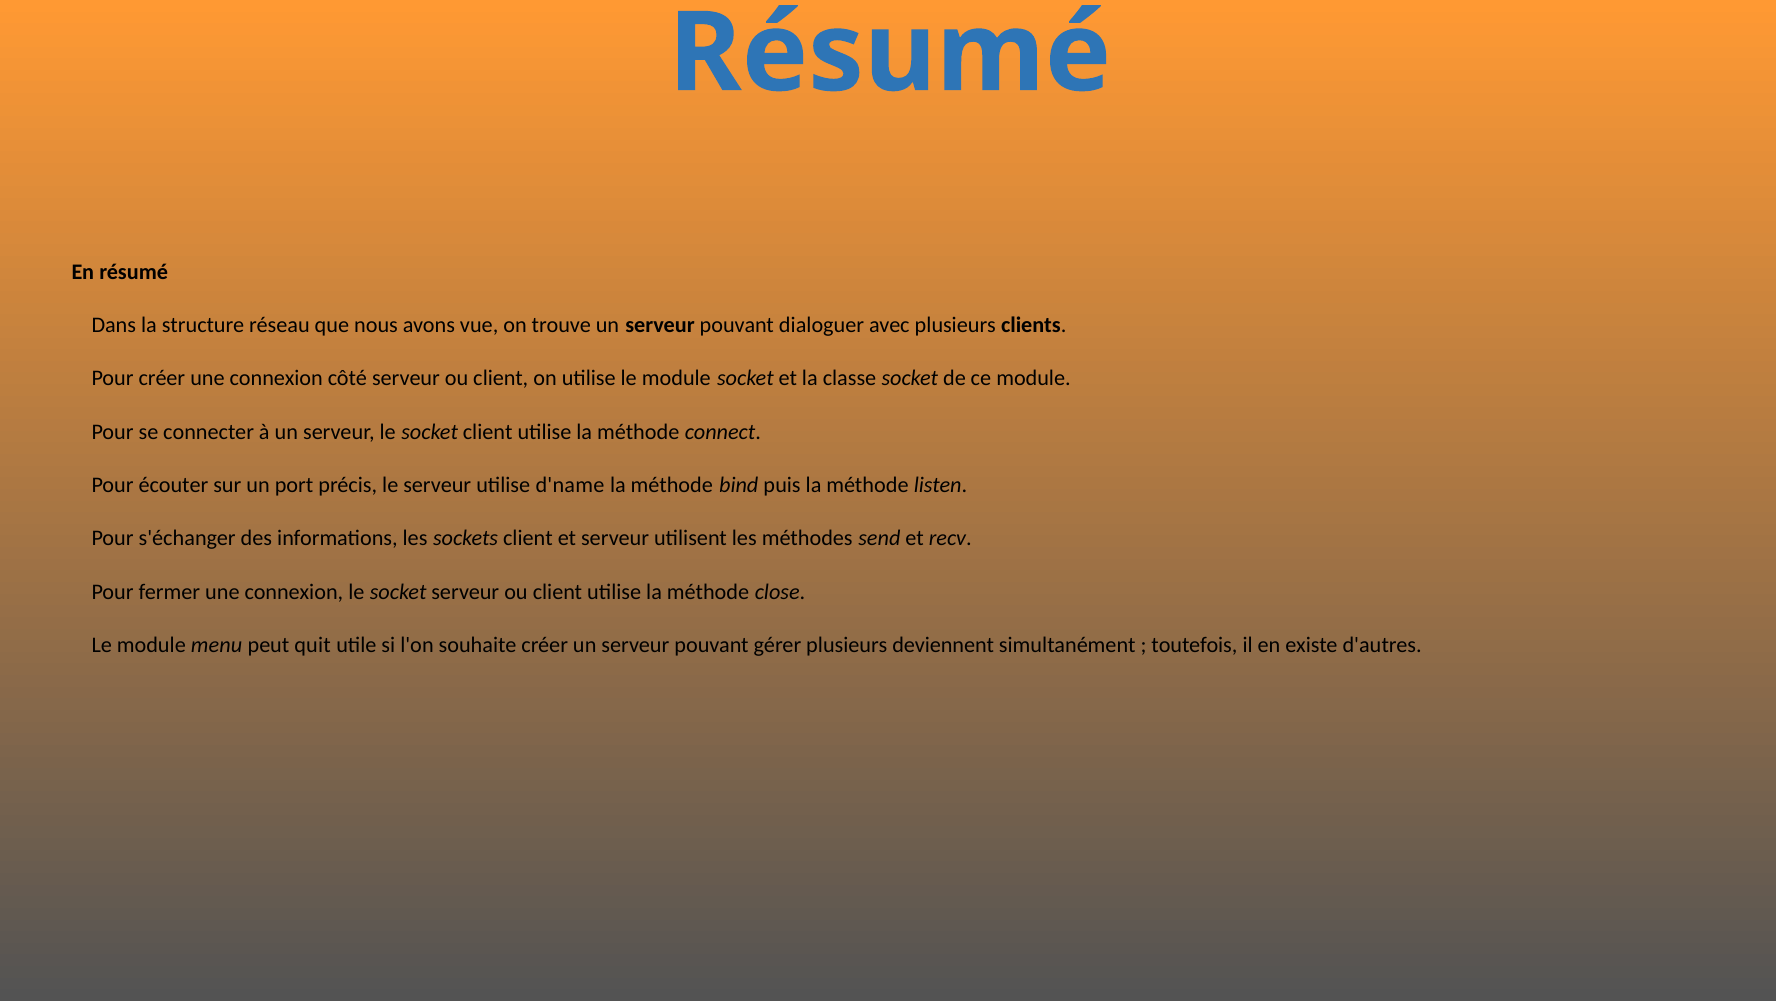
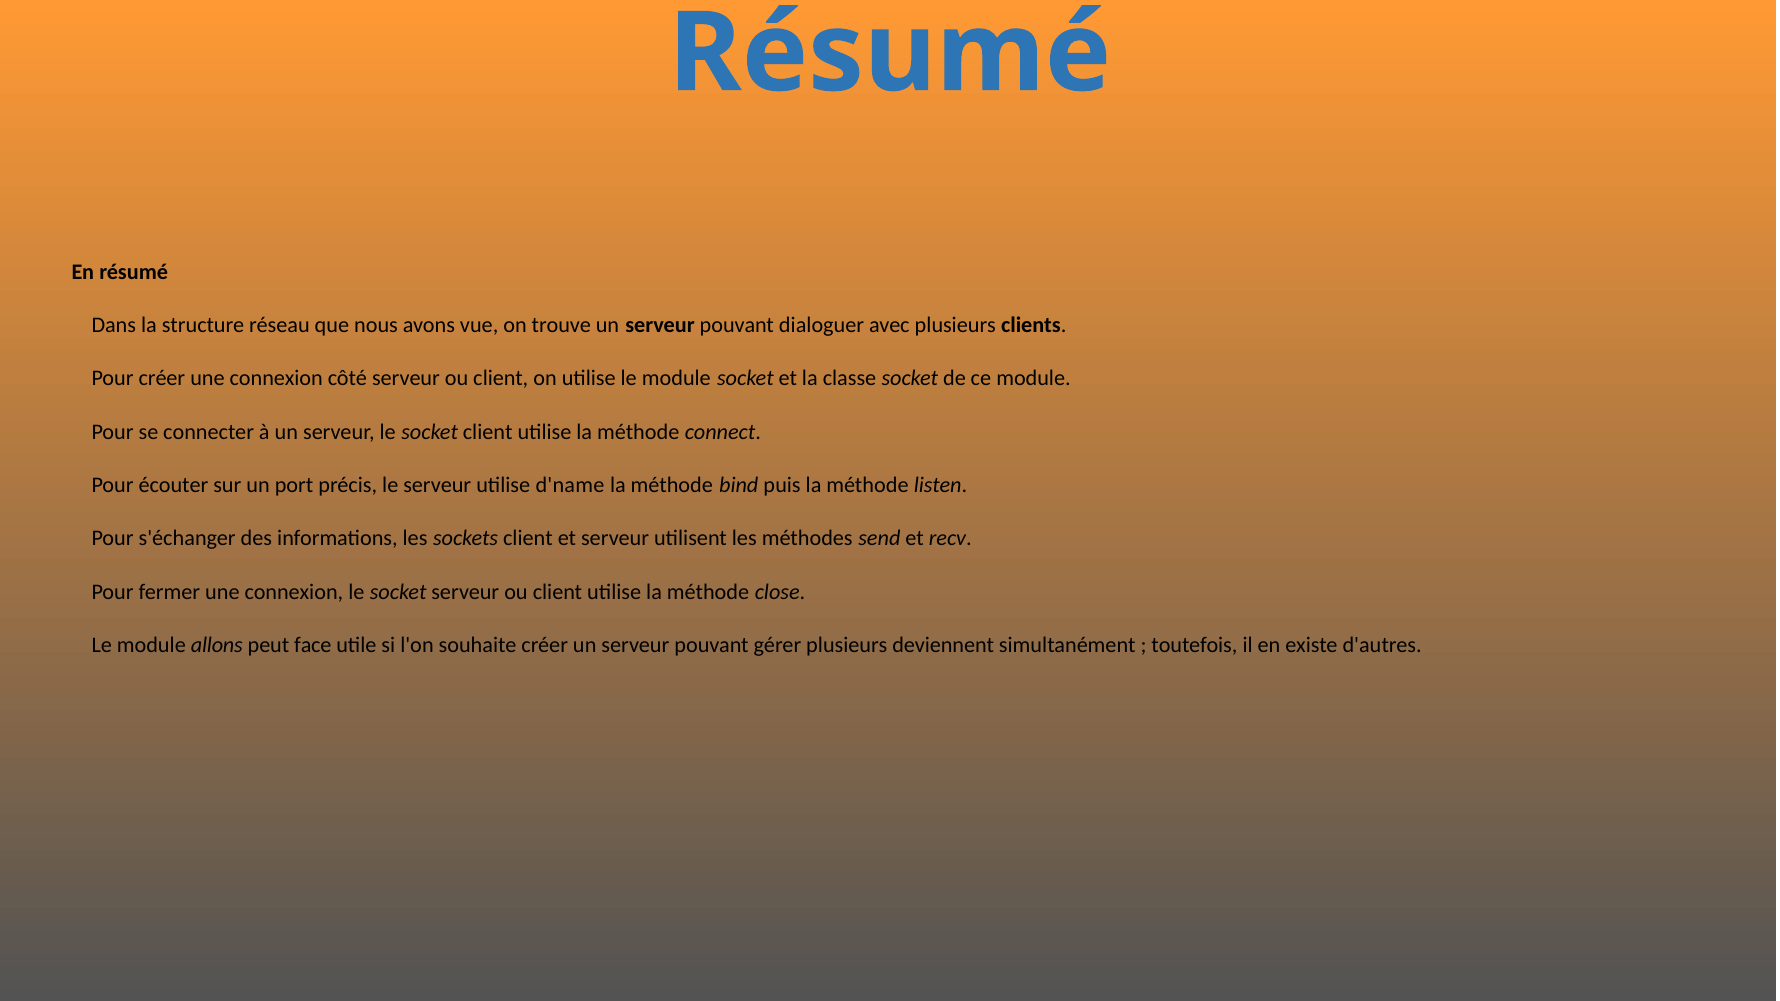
menu: menu -> allons
quit: quit -> face
